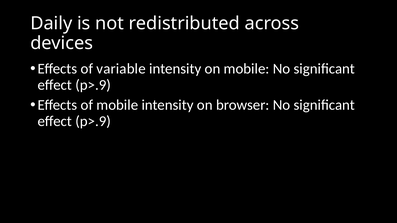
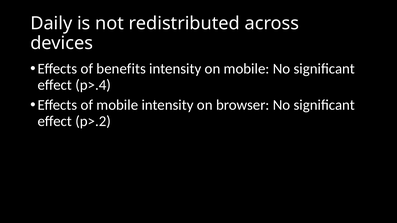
variable: variable -> benefits
p>.9 at (93, 85): p>.9 -> p>.4
p>.9 at (93, 121): p>.9 -> p>.2
